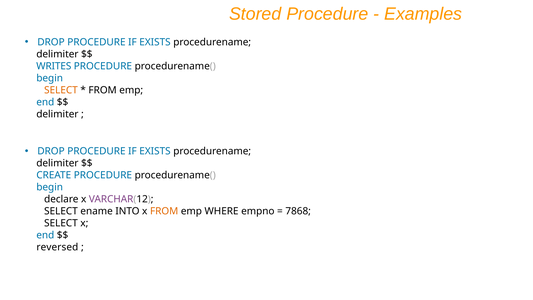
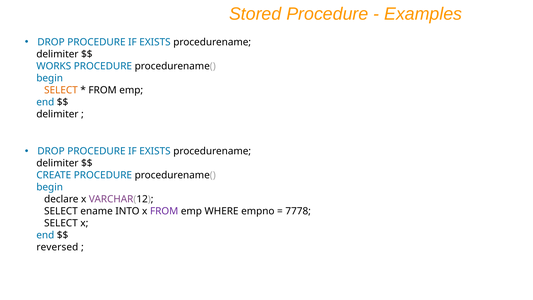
WRITES: WRITES -> WORKS
FROM at (164, 211) colour: orange -> purple
7868: 7868 -> 7778
